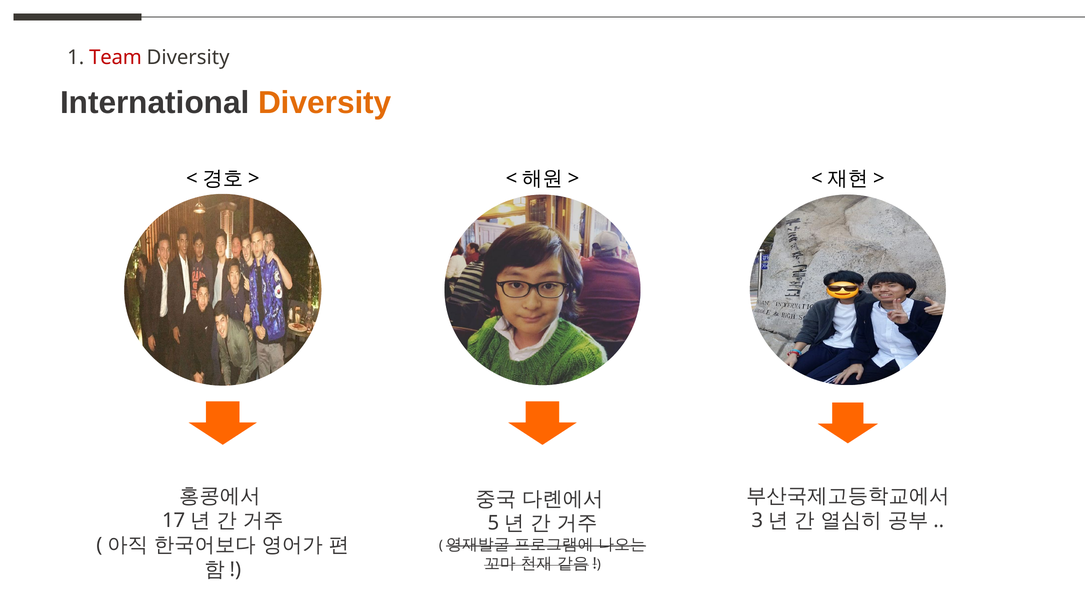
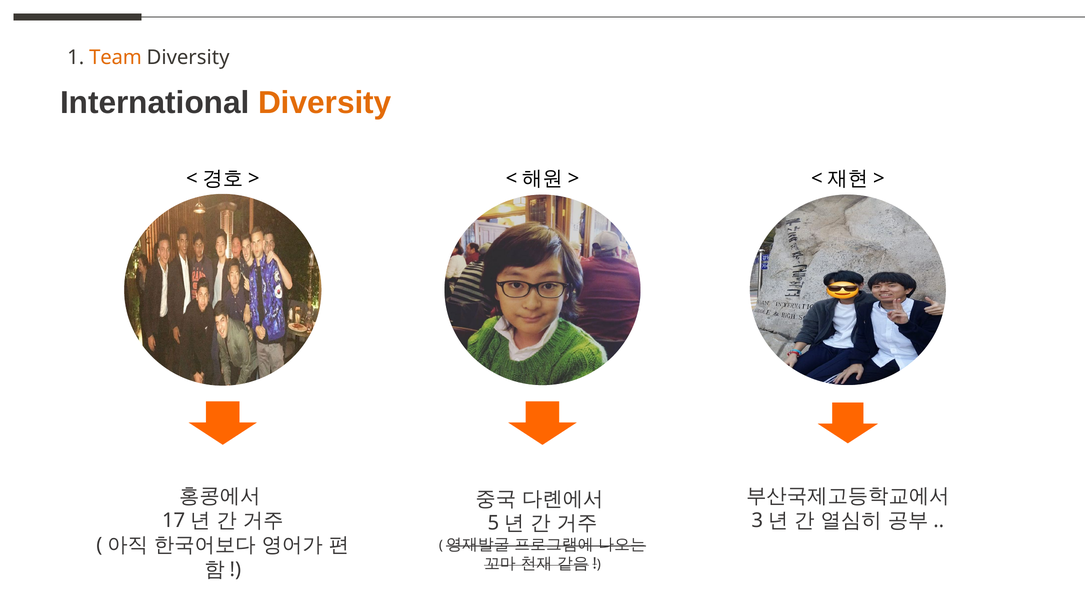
Team colour: red -> orange
